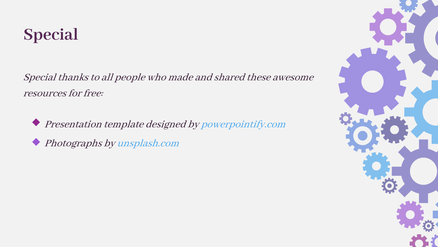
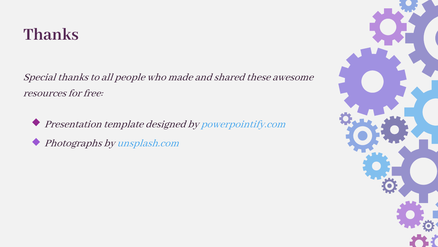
Special at (51, 34): Special -> Thanks
